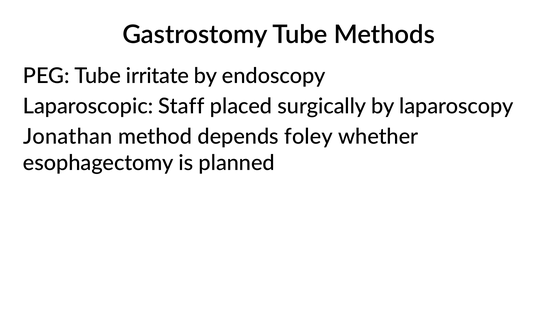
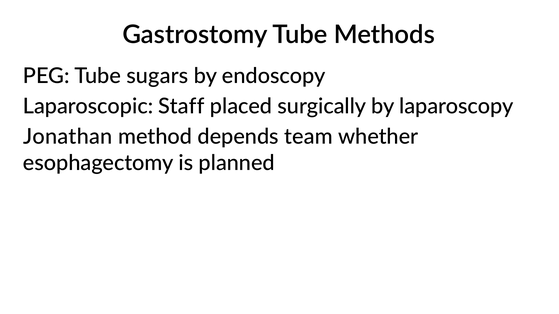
irritate: irritate -> sugars
foley: foley -> team
